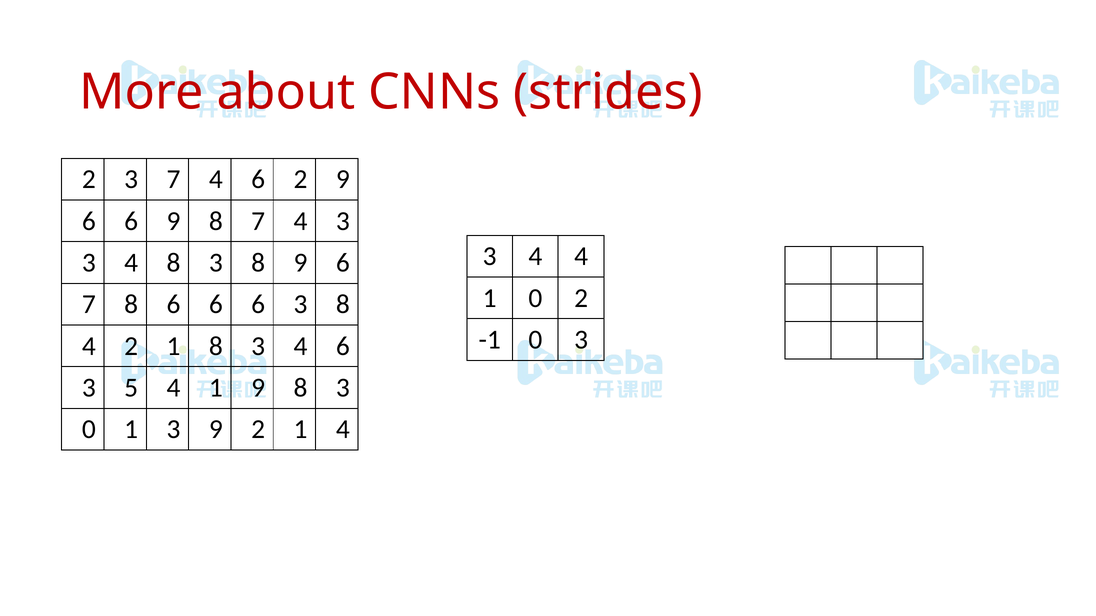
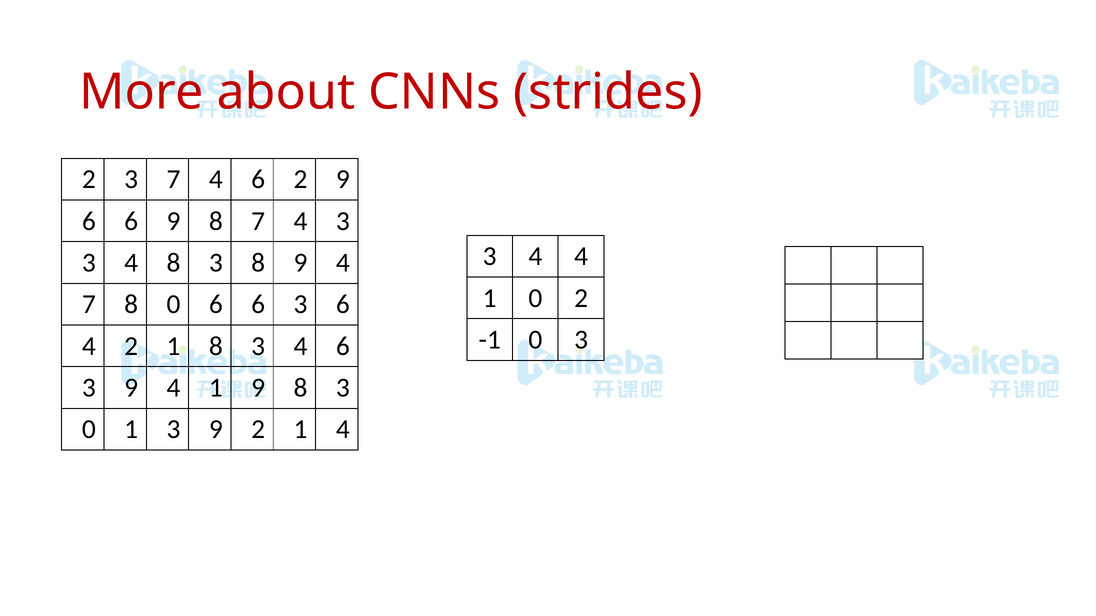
8 9 6: 6 -> 4
8 6: 6 -> 0
6 3 8: 8 -> 6
5 at (131, 388): 5 -> 9
